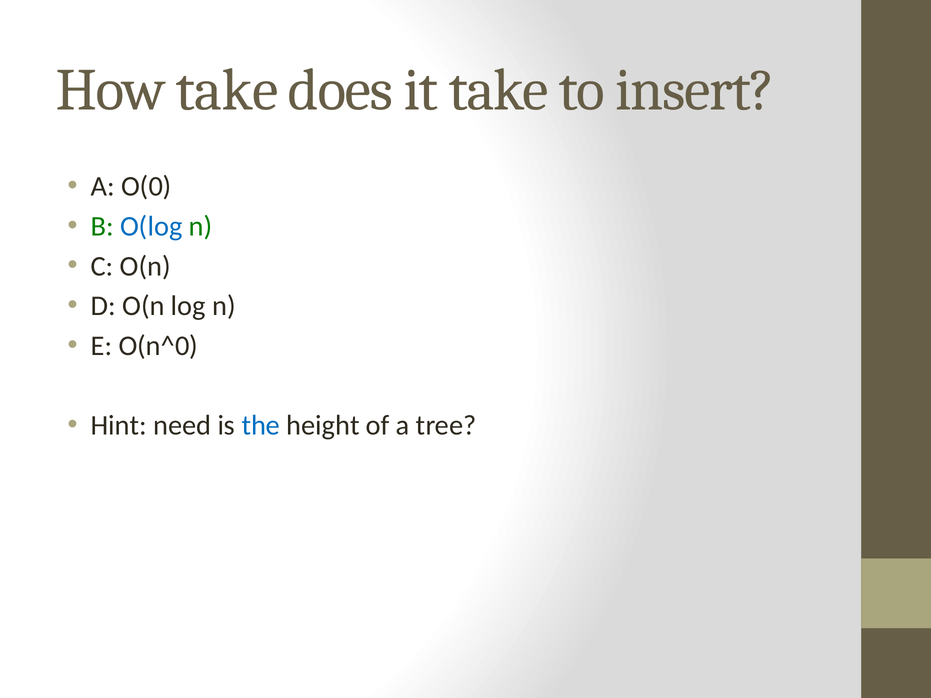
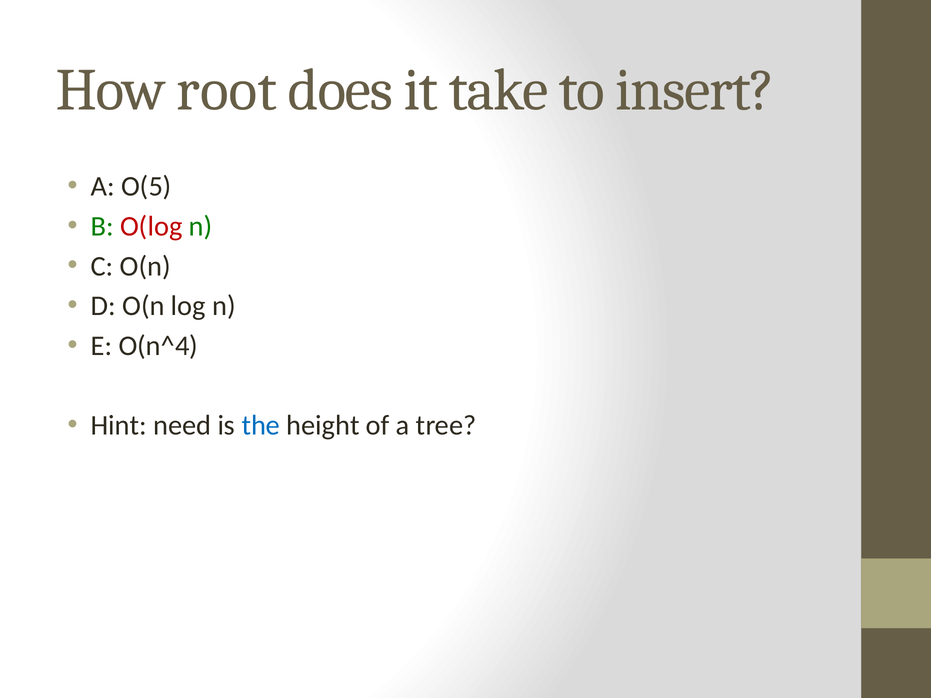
How take: take -> root
O(0: O(0 -> O(5
O(log colour: blue -> red
O(n^0: O(n^0 -> O(n^4
